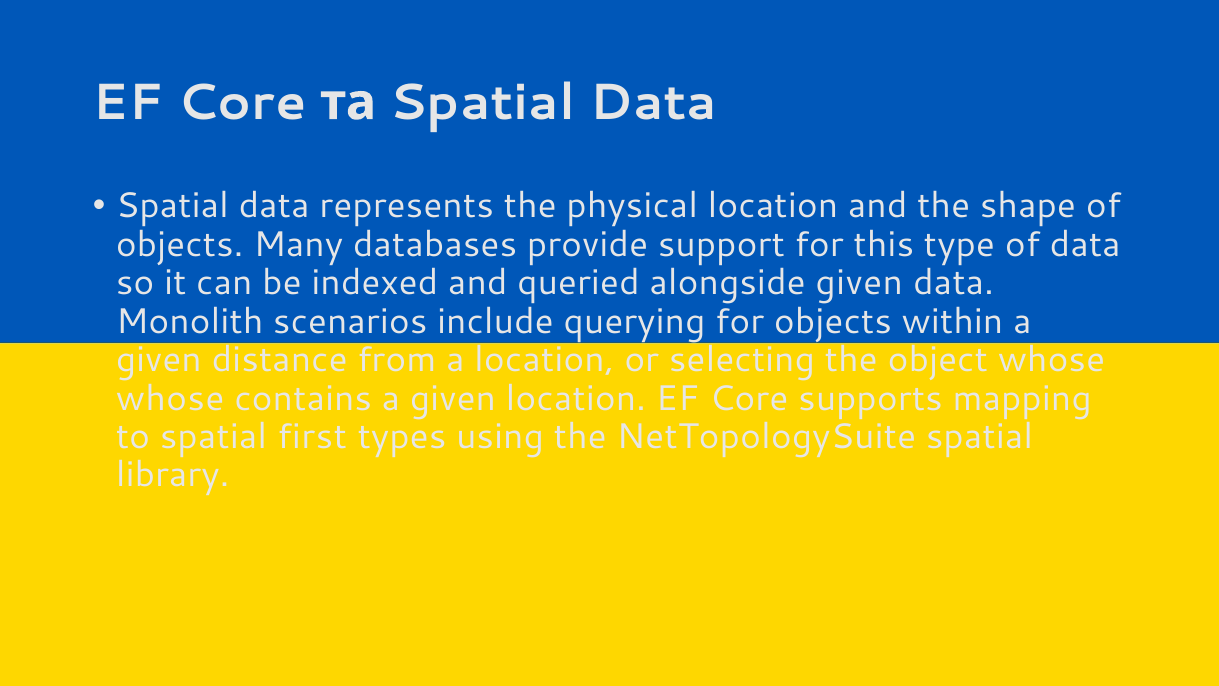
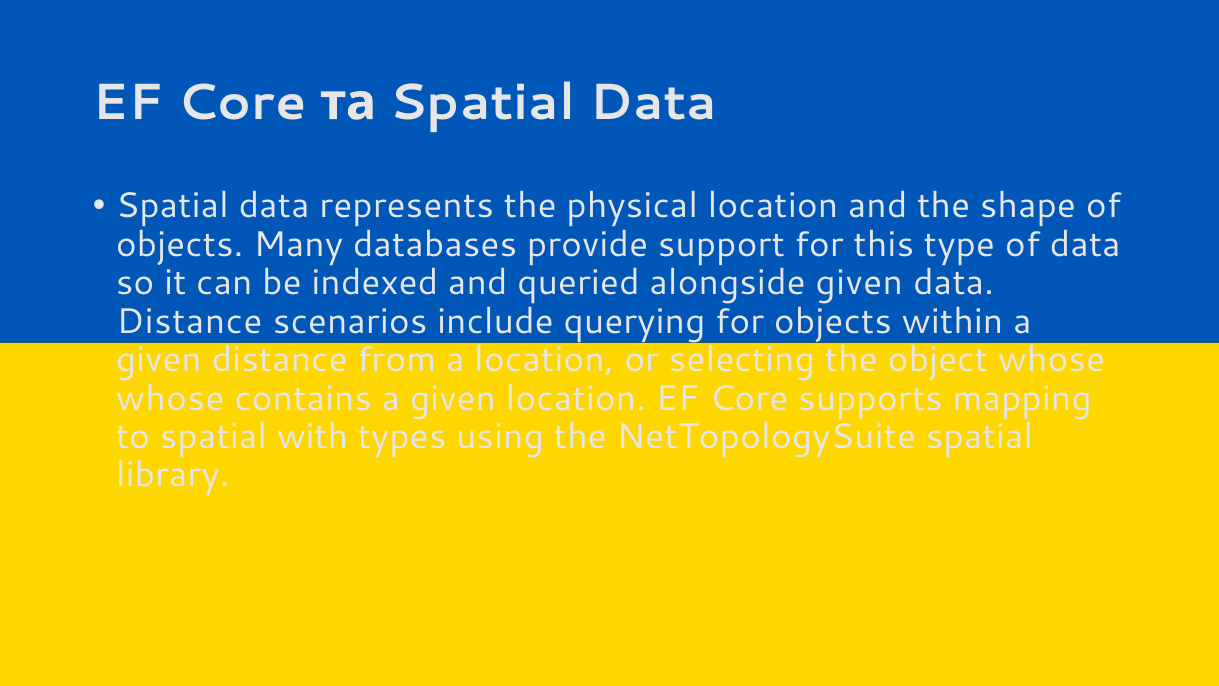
Monolith at (190, 321): Monolith -> Distance
first: first -> with
